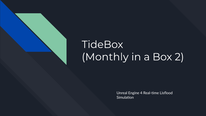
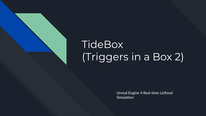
Monthly: Monthly -> Triggers
